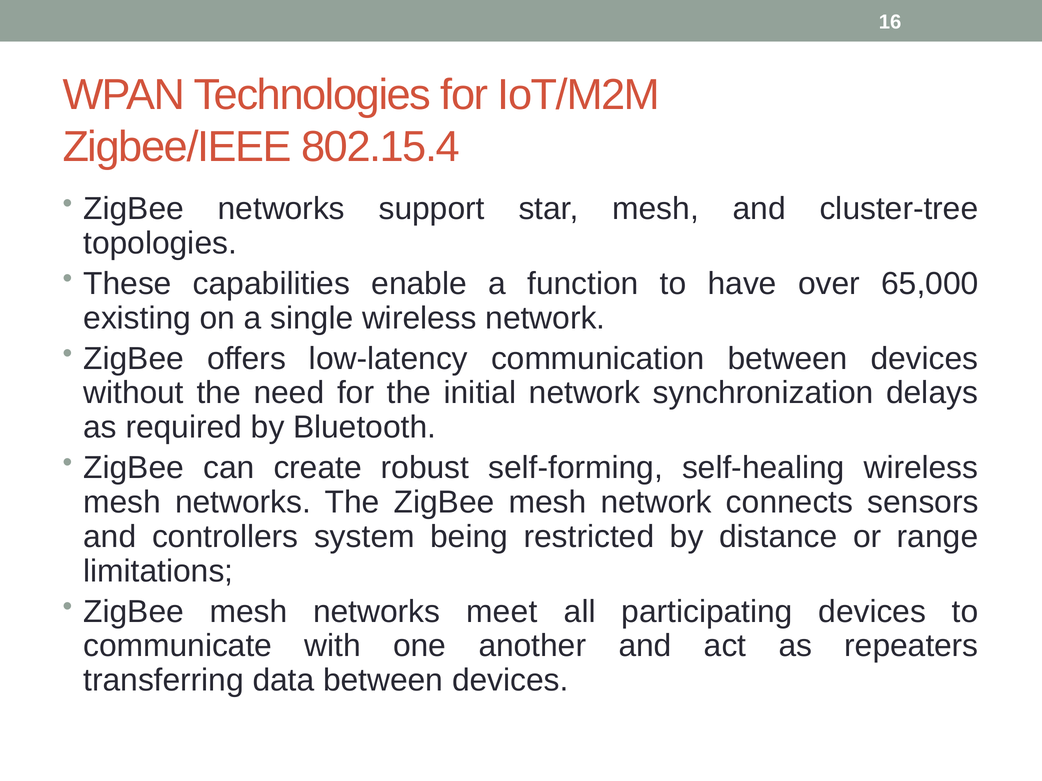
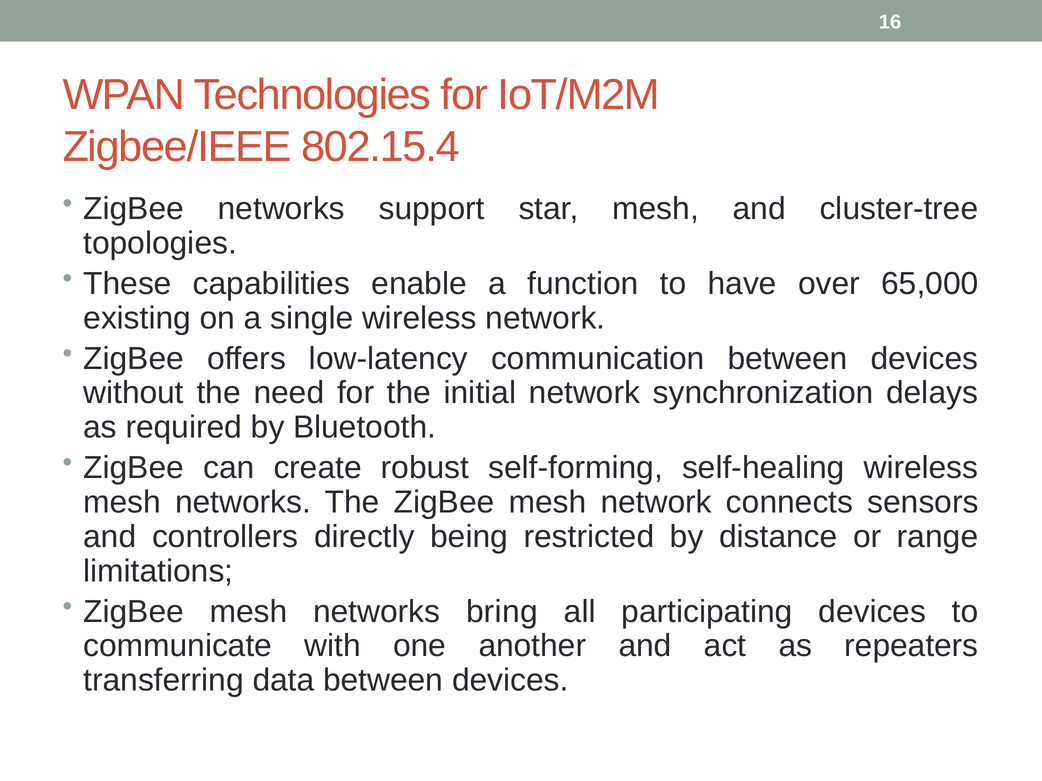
system: system -> directly
meet: meet -> bring
